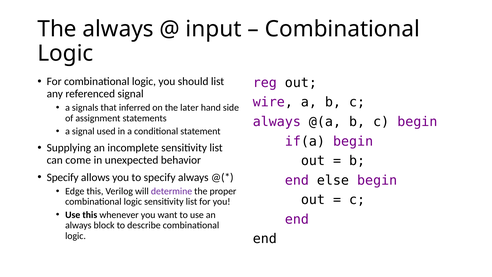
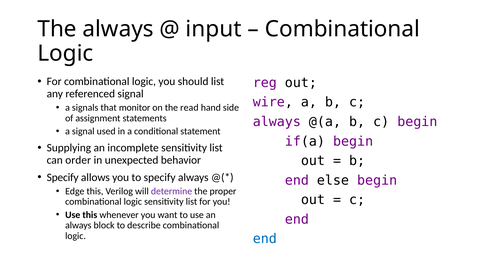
inferred: inferred -> monitor
later: later -> read
come: come -> order
end at (265, 239) colour: black -> blue
